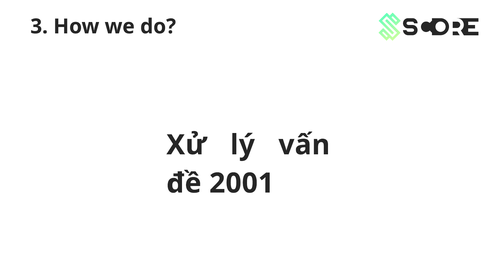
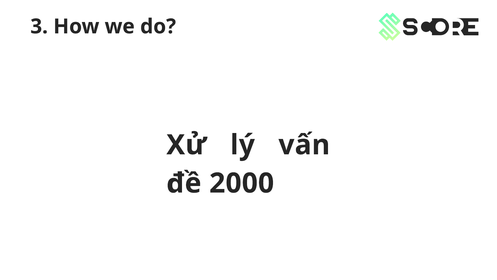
2001: 2001 -> 2000
